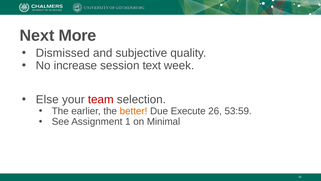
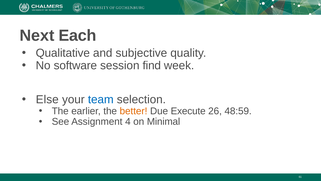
More: More -> Each
Dismissed: Dismissed -> Qualitative
increase: increase -> software
text: text -> find
team colour: red -> blue
53:59: 53:59 -> 48:59
1: 1 -> 4
